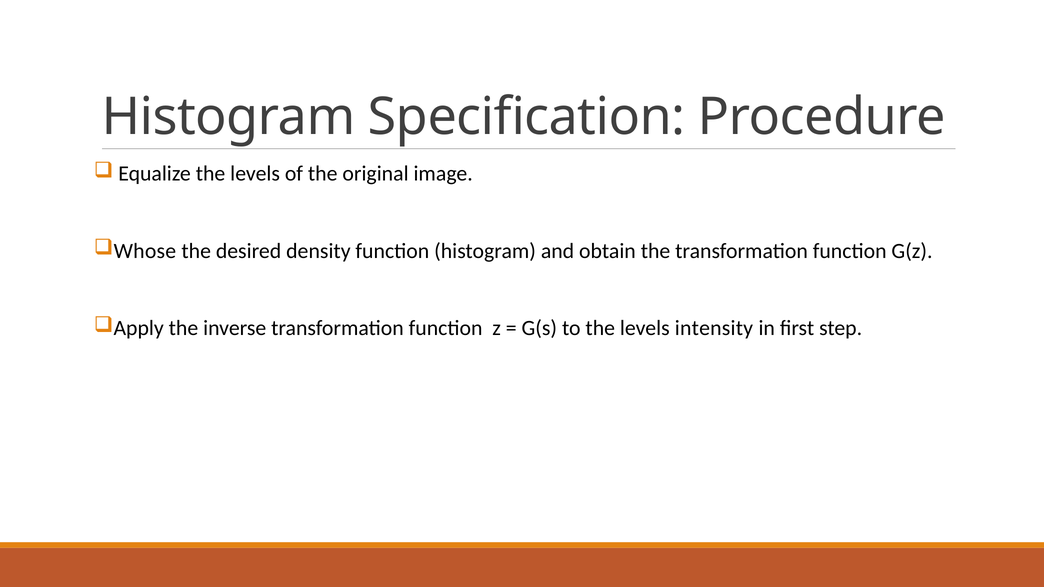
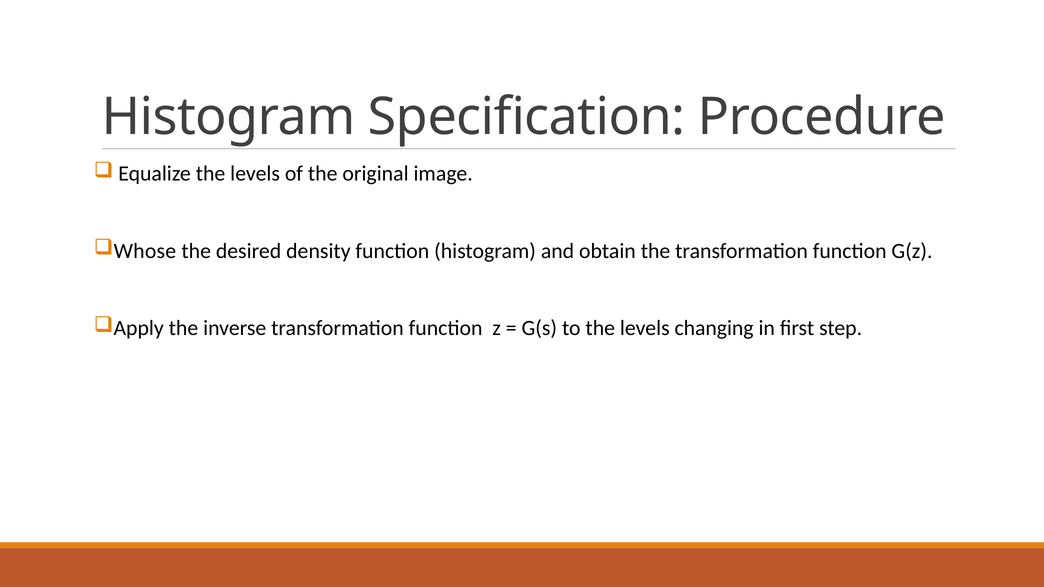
intensity: intensity -> changing
